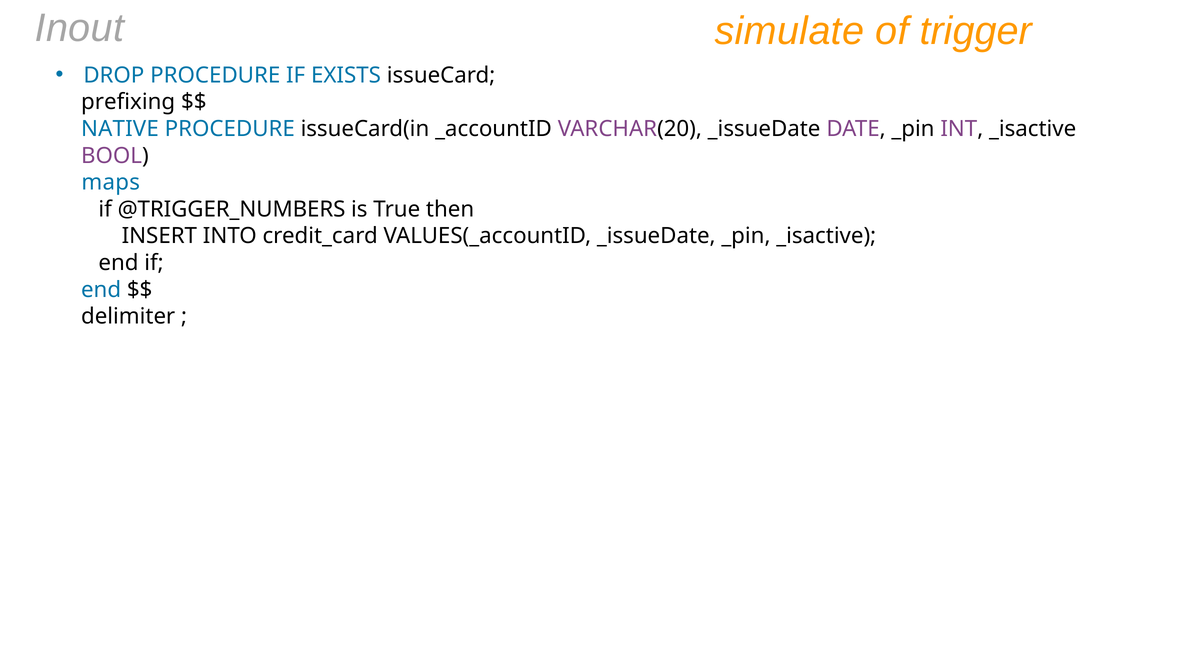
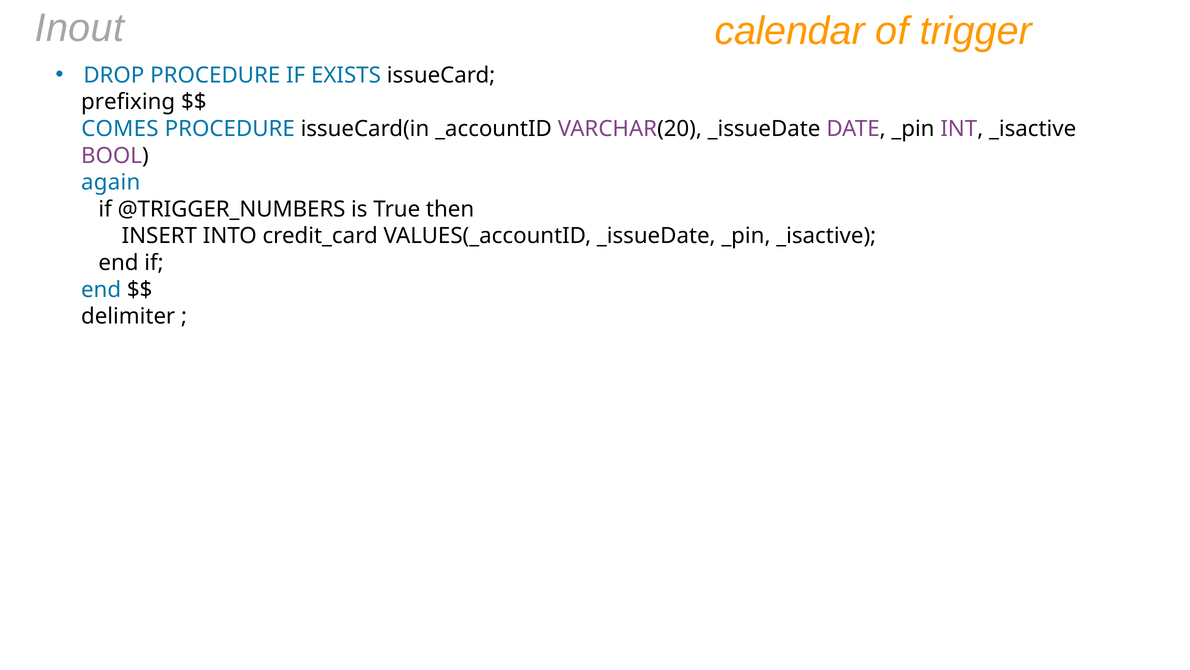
simulate: simulate -> calendar
NATIVE: NATIVE -> COMES
maps: maps -> again
